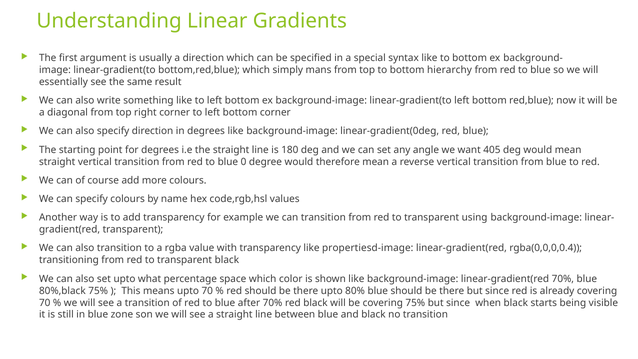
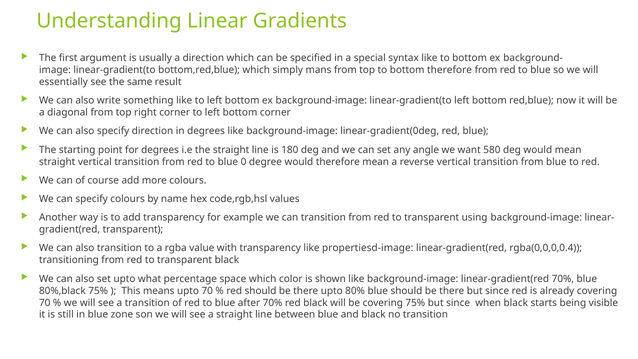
bottom hierarchy: hierarchy -> therefore
405: 405 -> 580
